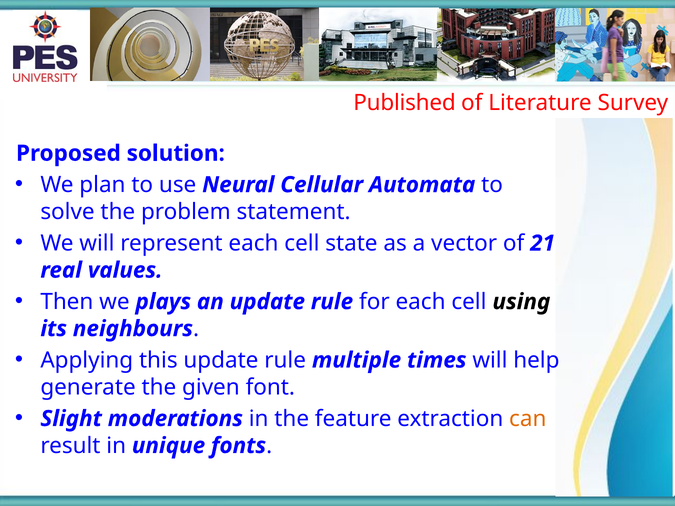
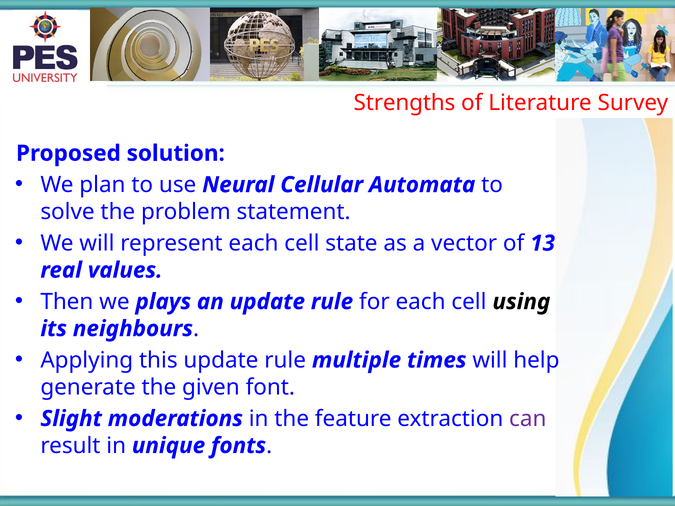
Published: Published -> Strengths
21: 21 -> 13
can colour: orange -> purple
